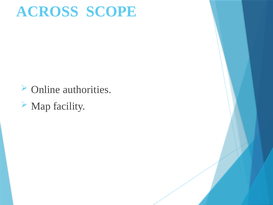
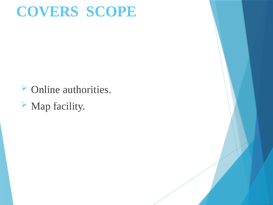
ACROSS: ACROSS -> COVERS
